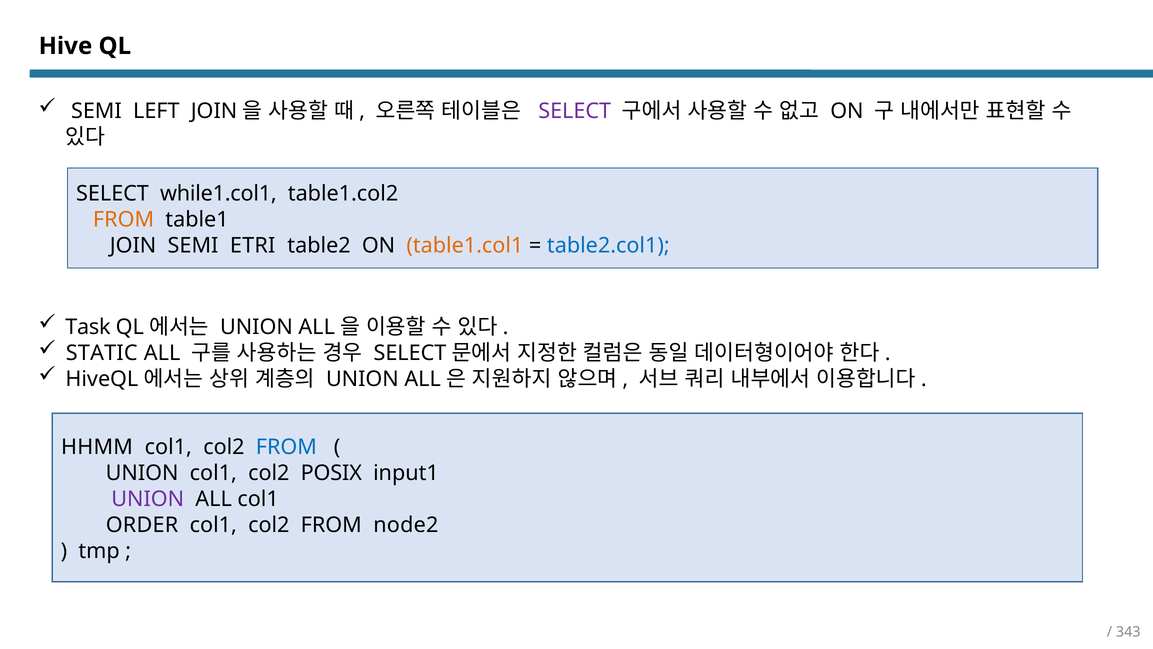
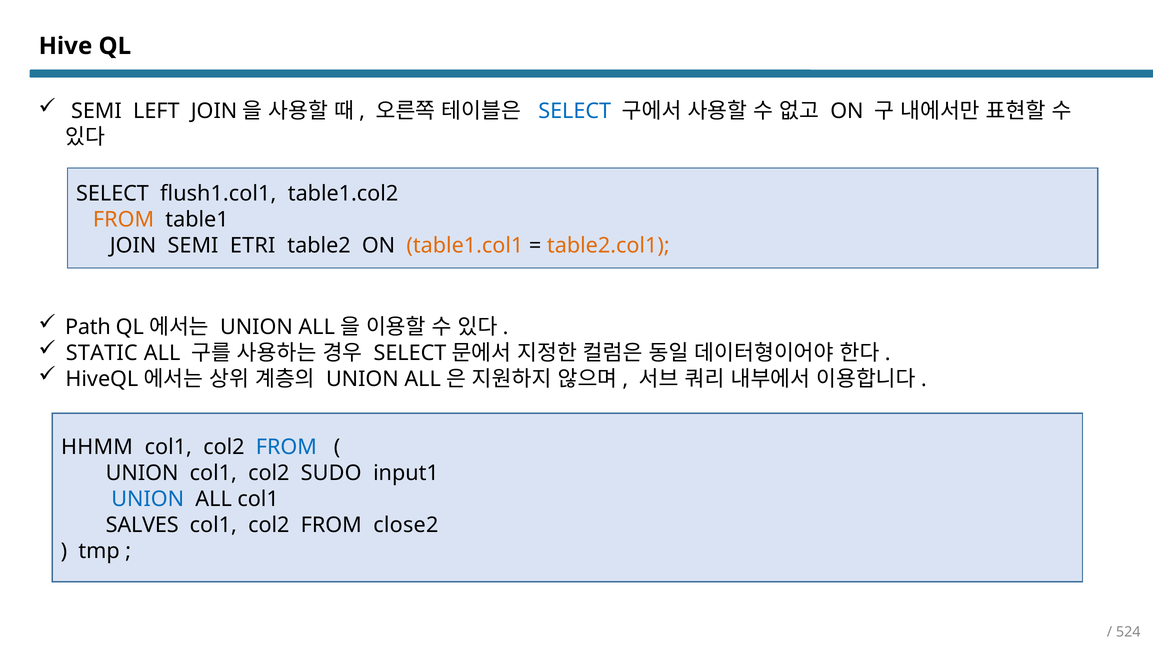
SELECT at (575, 111) colour: purple -> blue
while1.col1: while1.col1 -> flush1.col1
table2.col1 colour: blue -> orange
Task: Task -> Path
POSIX: POSIX -> SUDO
UNION at (148, 499) colour: purple -> blue
ORDER: ORDER -> SALVES
node2: node2 -> close2
343: 343 -> 524
